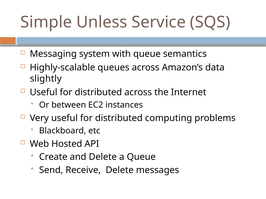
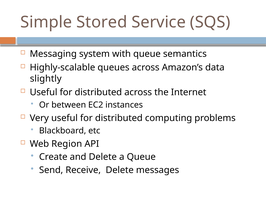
Unless: Unless -> Stored
Hosted: Hosted -> Region
